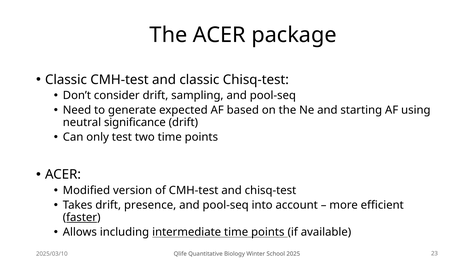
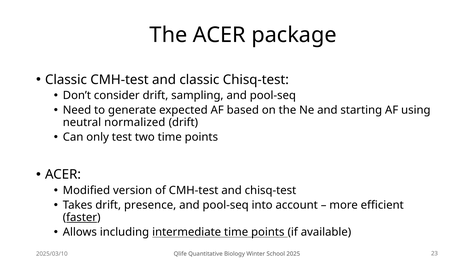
significance: significance -> normalized
